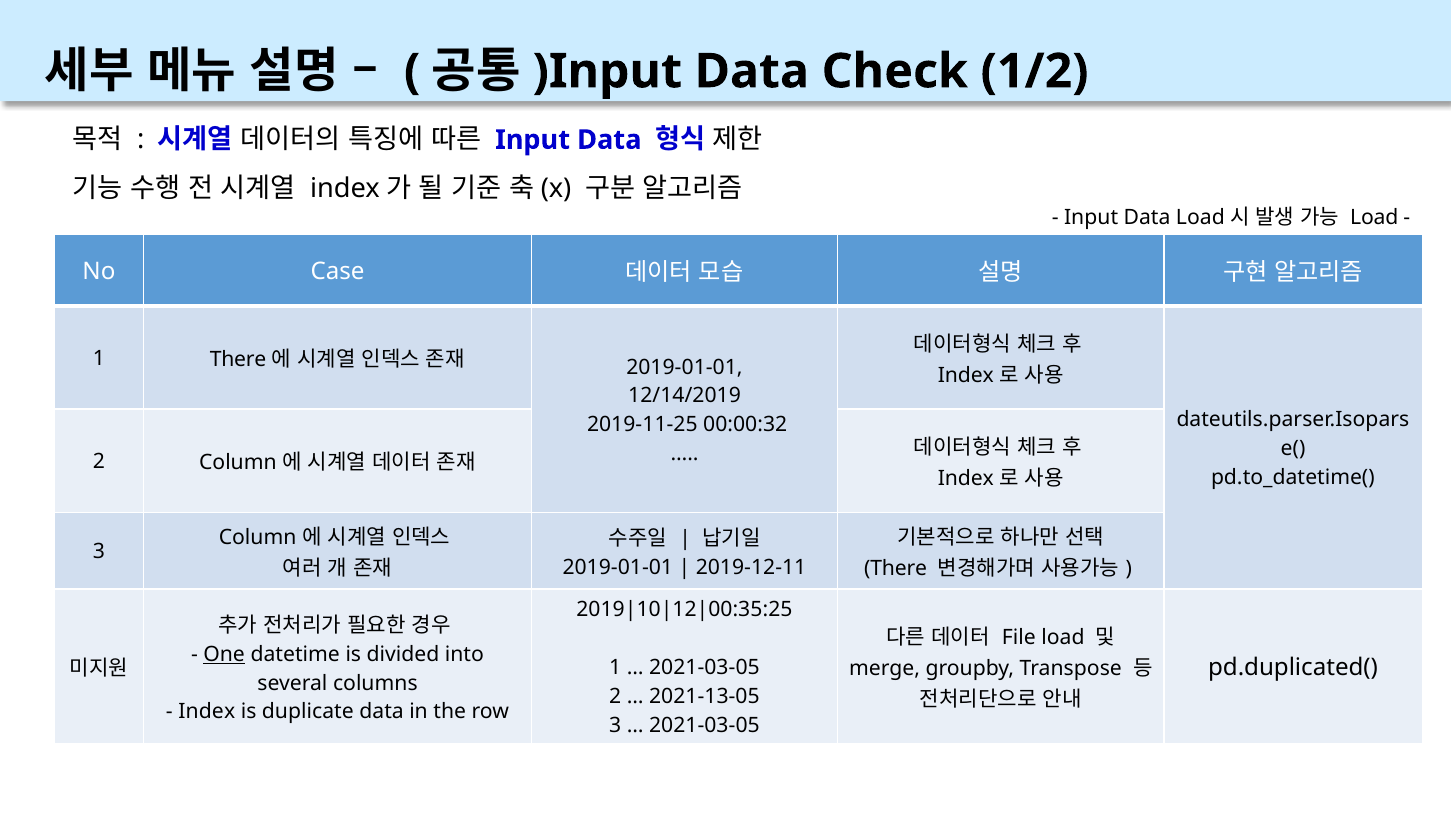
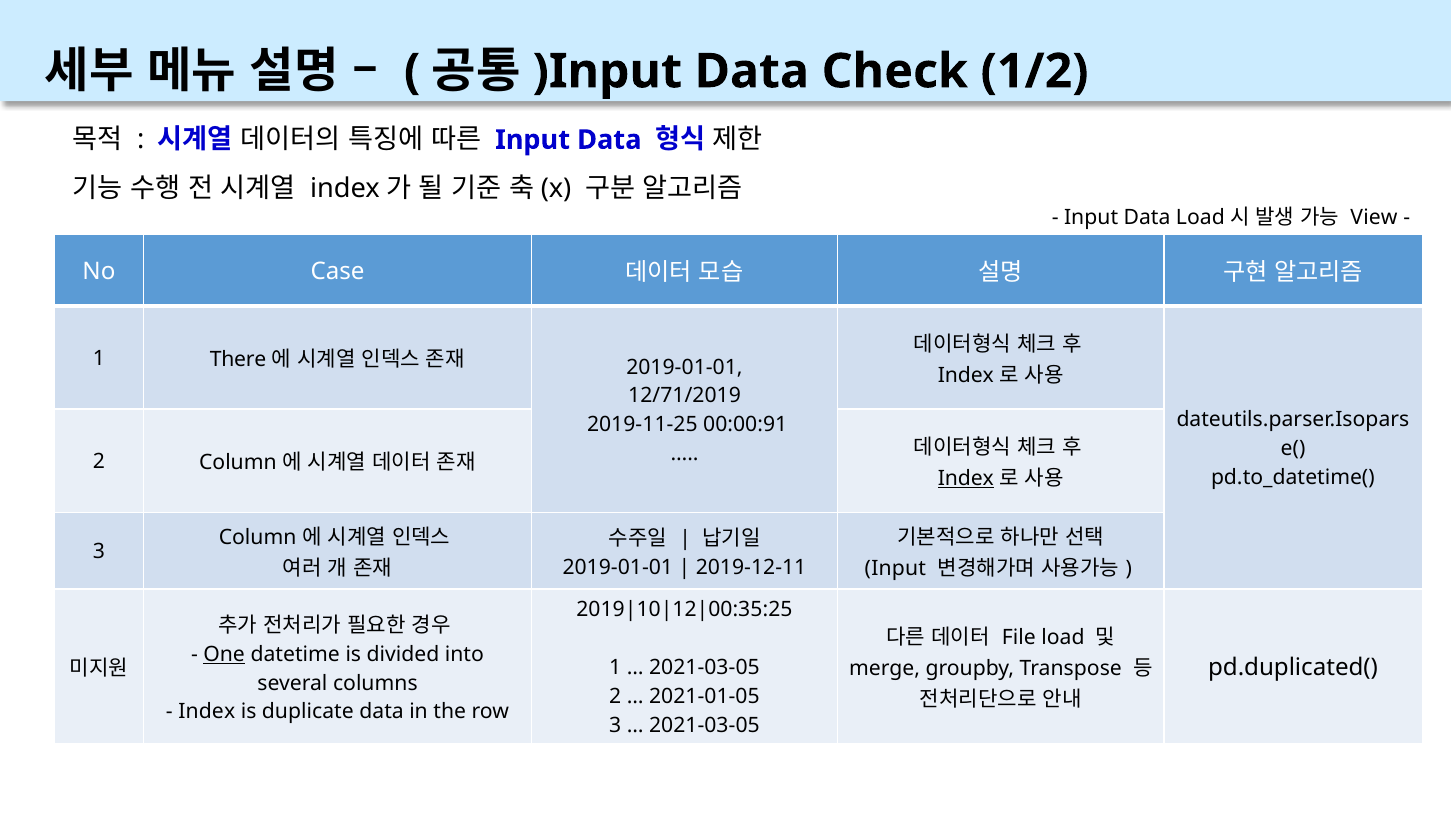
Load at (1374, 217): Load -> View
12/14/2019: 12/14/2019 -> 12/71/2019
00:00:32: 00:00:32 -> 00:00:91
Index at (966, 478) underline: none -> present
There at (896, 568): There -> Input
2021-13-05: 2021-13-05 -> 2021-01-05
